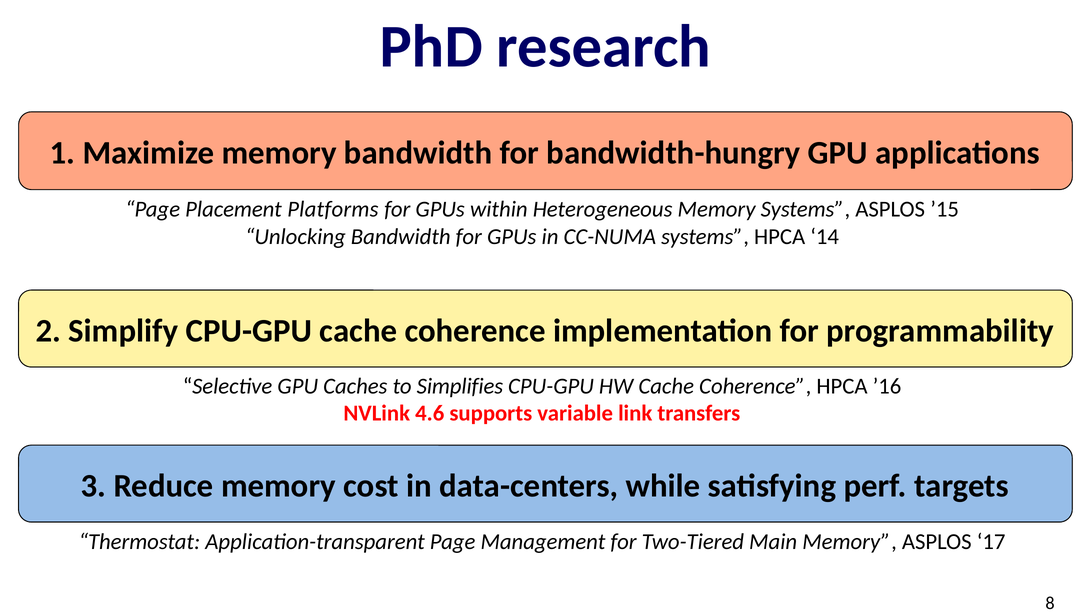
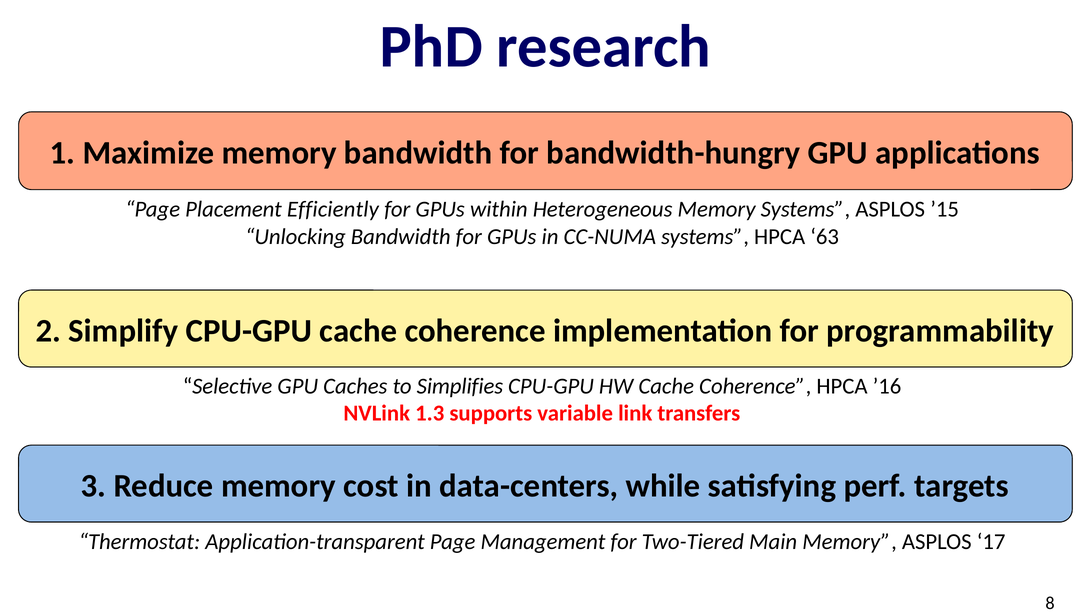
Platforms: Platforms -> Efficiently
14: 14 -> 63
4.6: 4.6 -> 1.3
